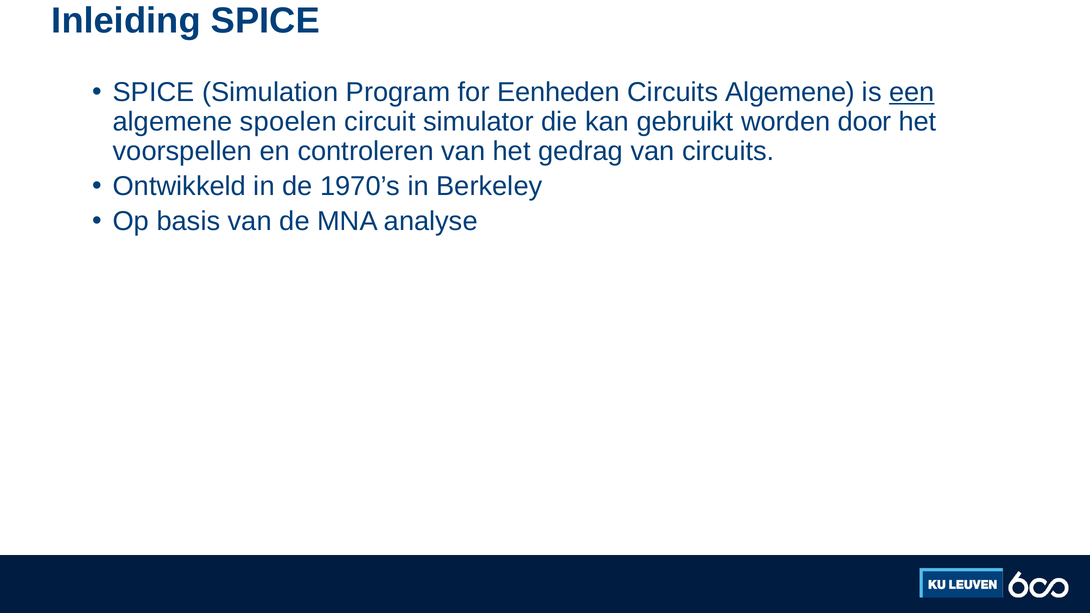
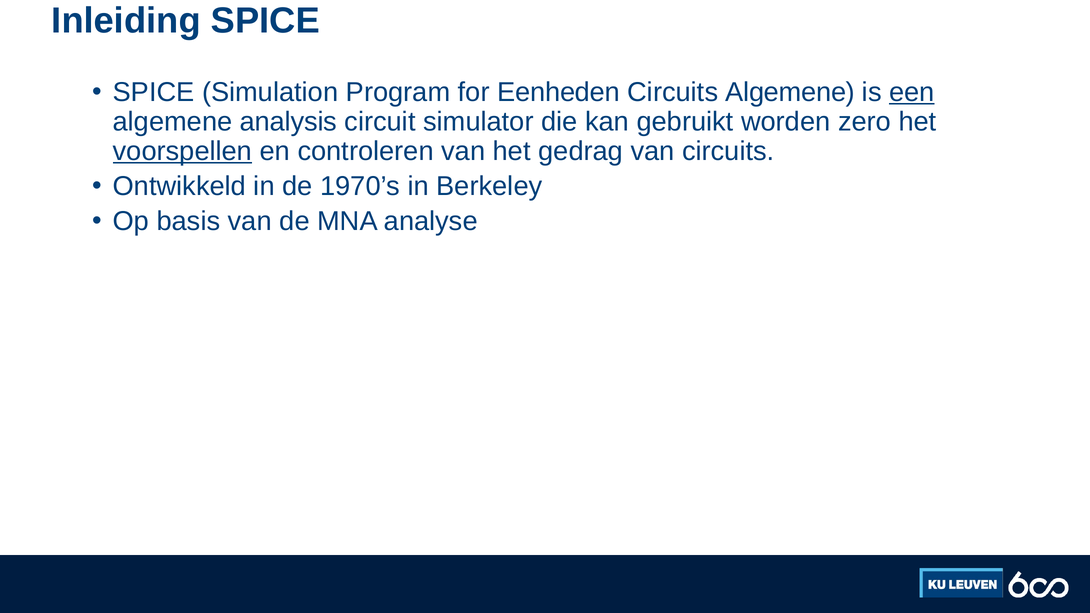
spoelen: spoelen -> analysis
door: door -> zero
voorspellen underline: none -> present
